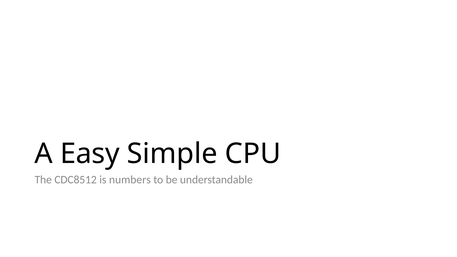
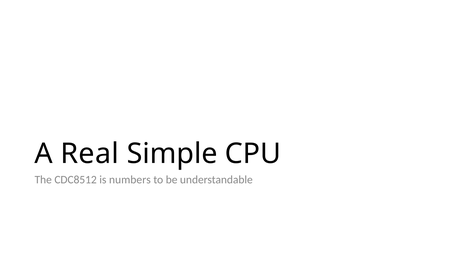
Easy: Easy -> Real
